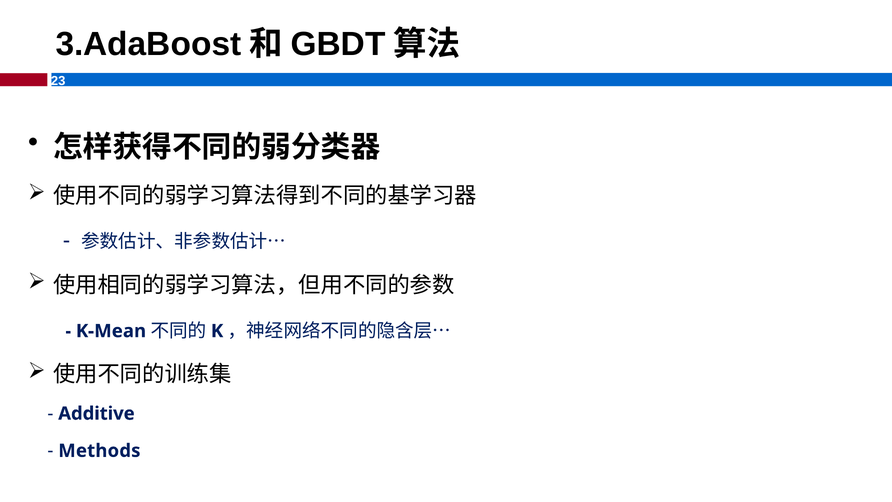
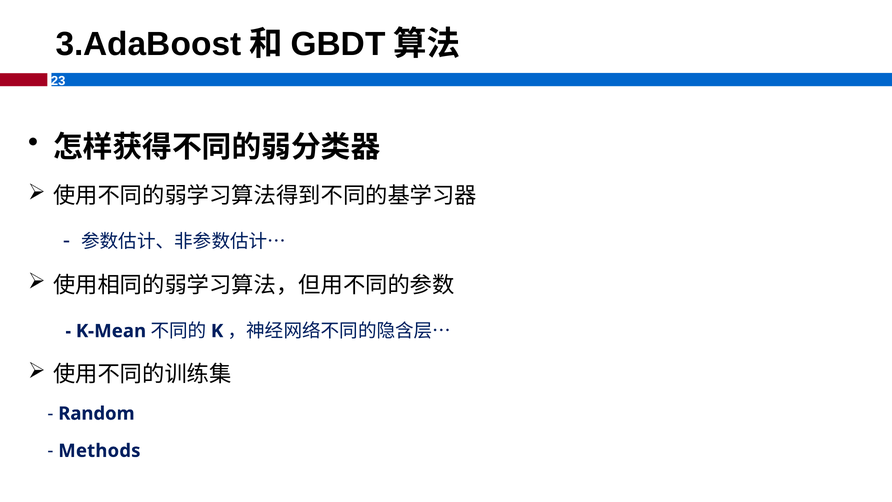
Additive: Additive -> Random
